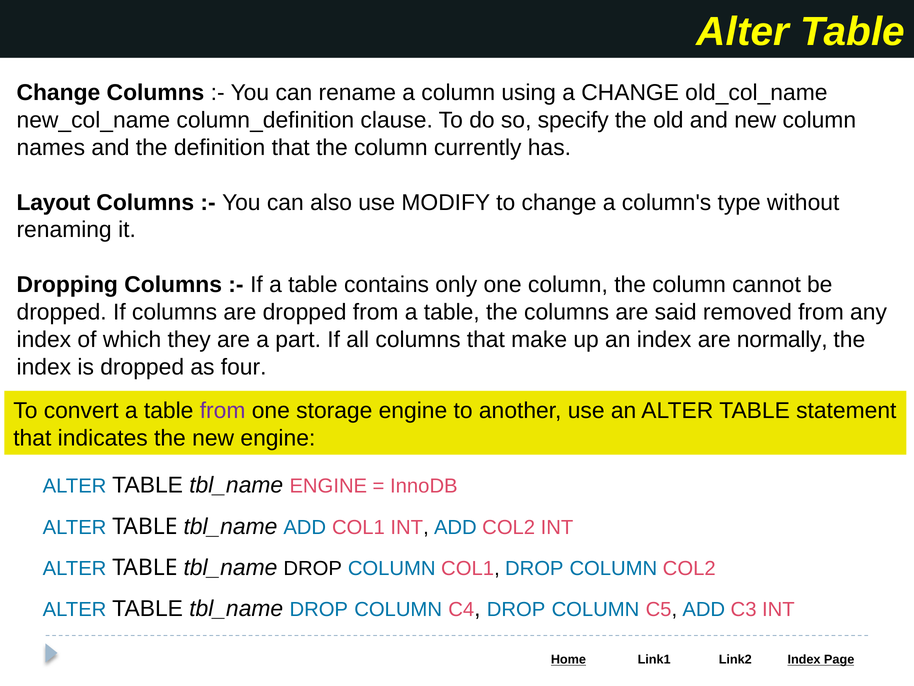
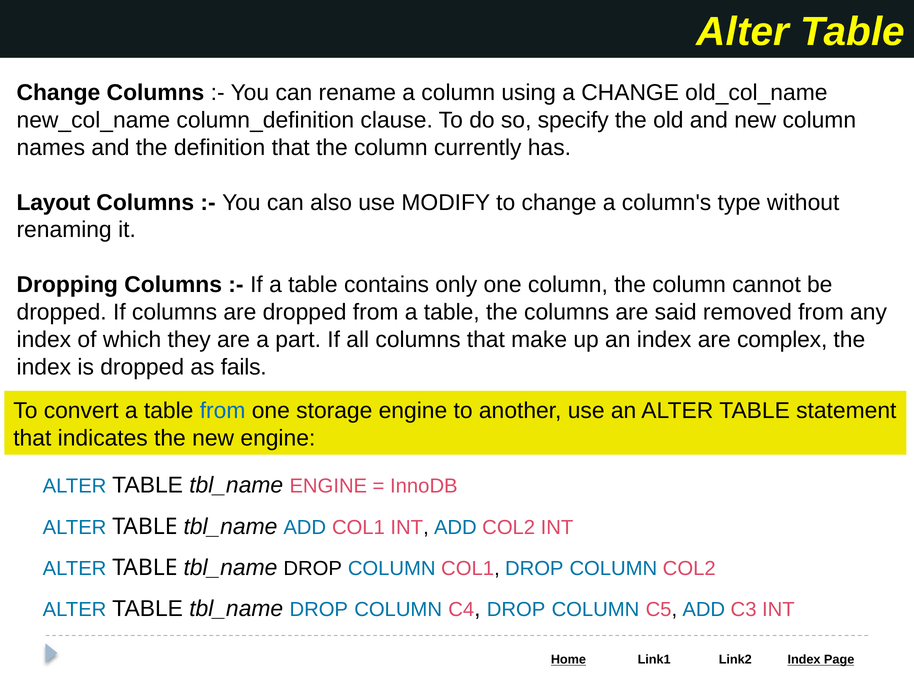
normally: normally -> complex
four: four -> fails
from at (223, 410) colour: purple -> blue
